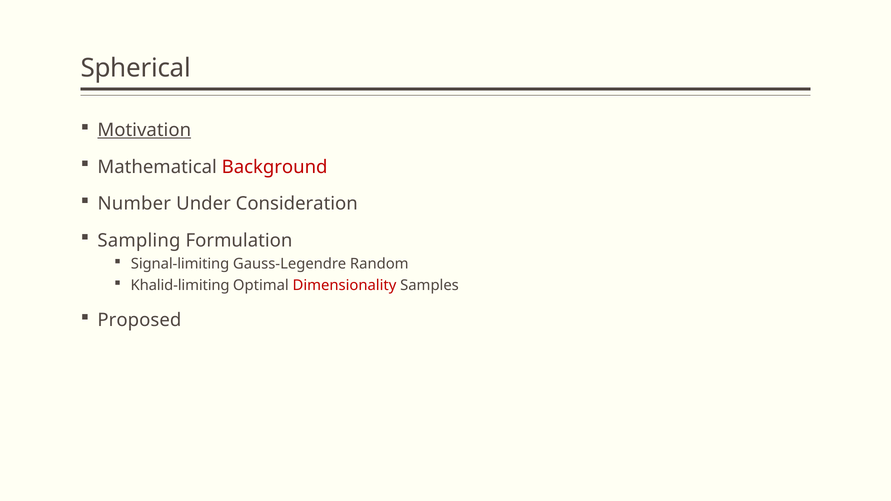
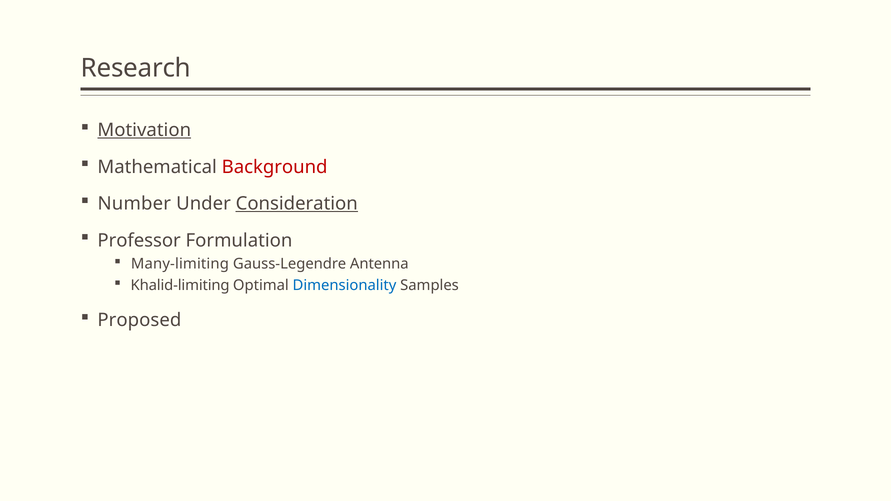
Spherical: Spherical -> Research
Consideration underline: none -> present
Sampling: Sampling -> Professor
Signal-limiting: Signal-limiting -> Many-limiting
Random: Random -> Antenna
Dimensionality colour: red -> blue
